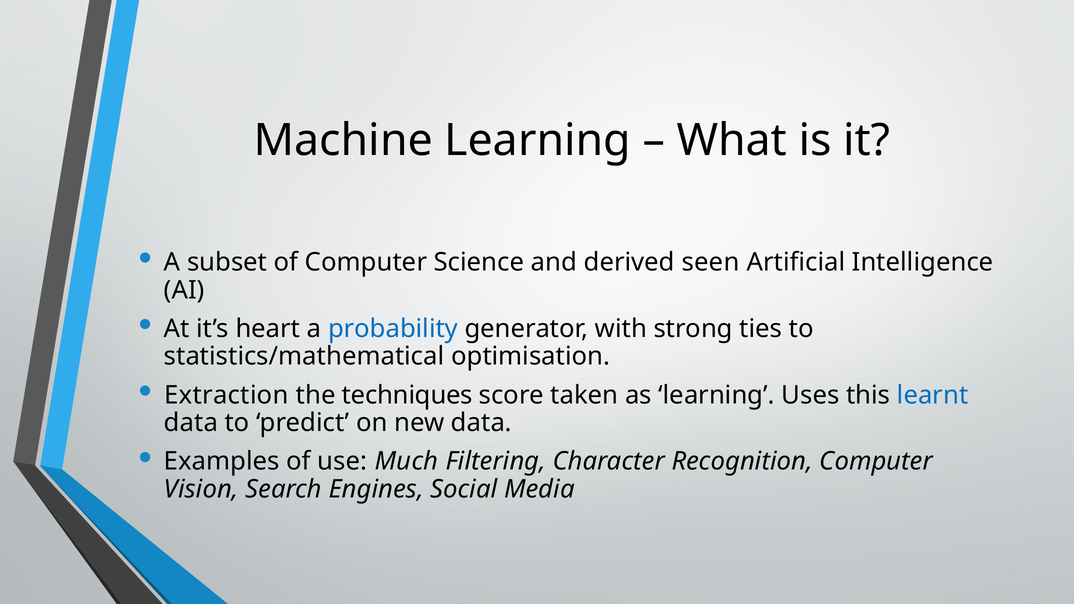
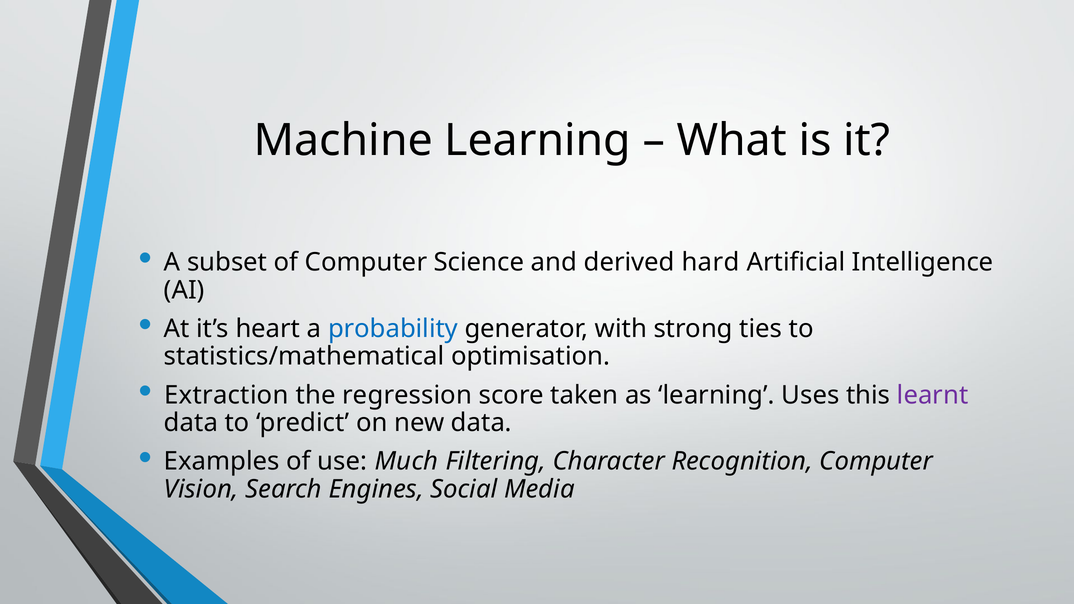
seen: seen -> hard
techniques: techniques -> regression
learnt colour: blue -> purple
